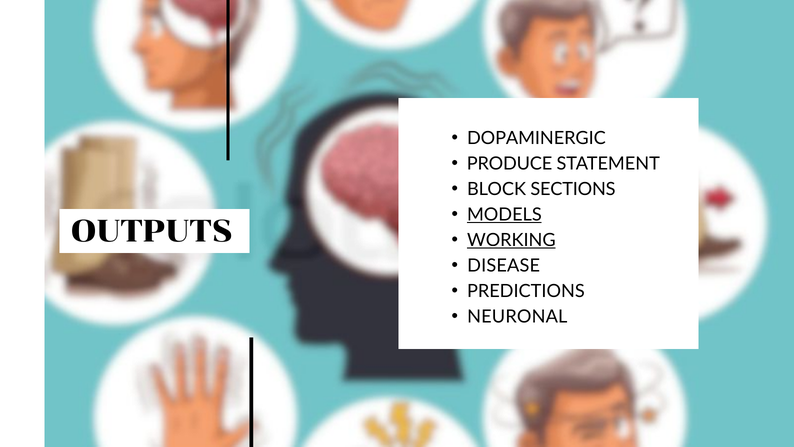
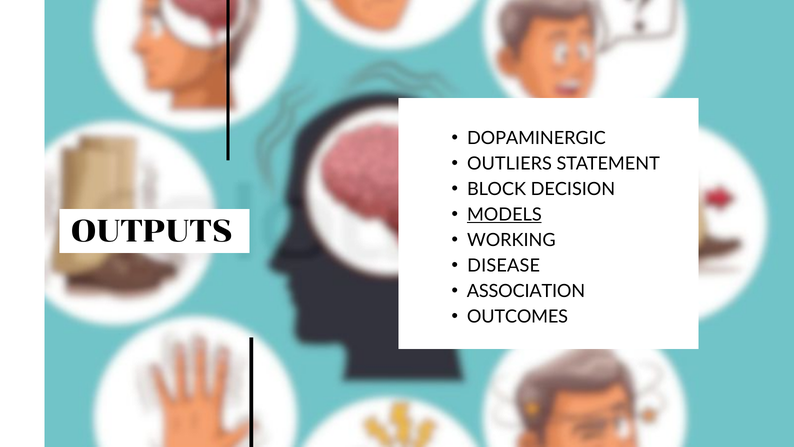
PRODUCE: PRODUCE -> OUTLIERS
SECTIONS: SECTIONS -> DECISION
WORKING underline: present -> none
PREDICTIONS: PREDICTIONS -> ASSOCIATION
NEURONAL: NEURONAL -> OUTCOMES
